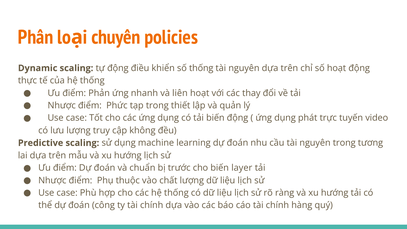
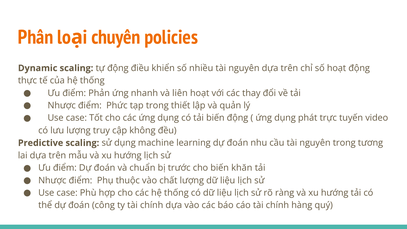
số thống: thống -> nhiều
layer: layer -> khăn
